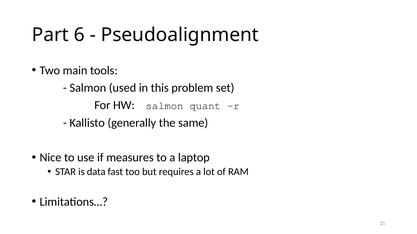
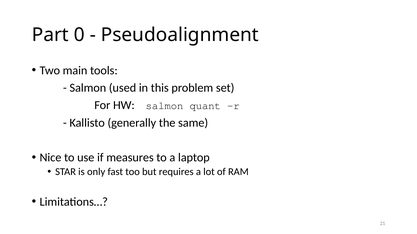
6: 6 -> 0
data: data -> only
